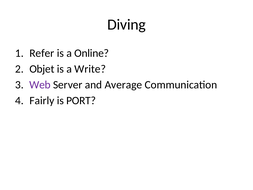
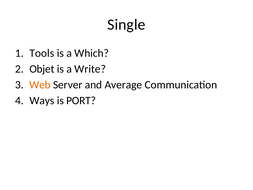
Diving: Diving -> Single
Refer: Refer -> Tools
Online: Online -> Which
Web colour: purple -> orange
Fairly: Fairly -> Ways
